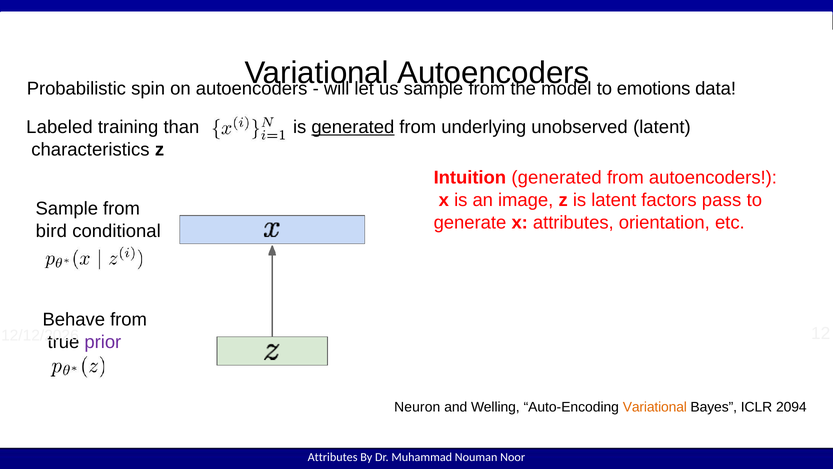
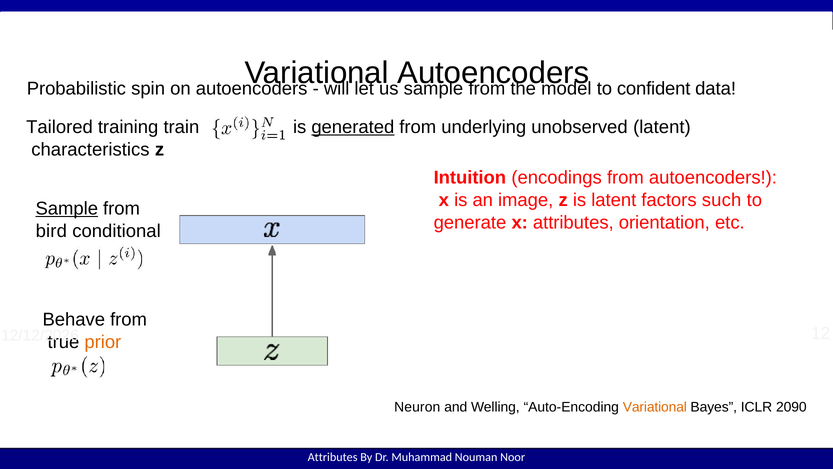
emotions: emotions -> confident
Labeled: Labeled -> Tailored
than: than -> train
Intuition generated: generated -> encodings
pass: pass -> such
Sample at (67, 208) underline: none -> present
prior colour: purple -> orange
2094: 2094 -> 2090
